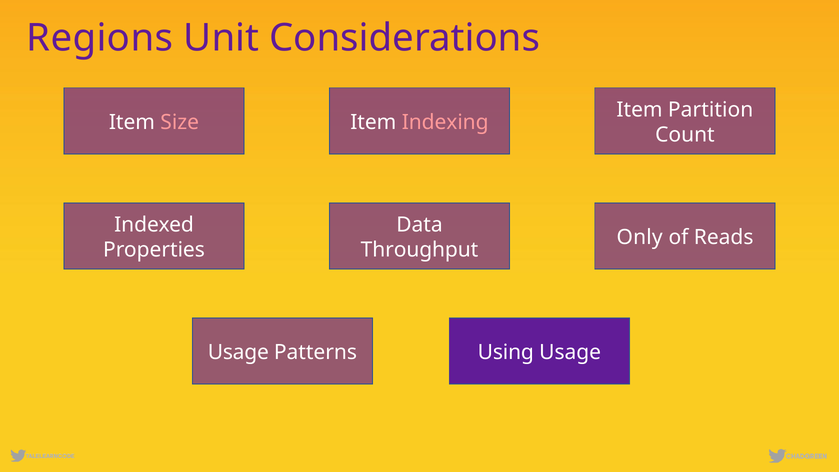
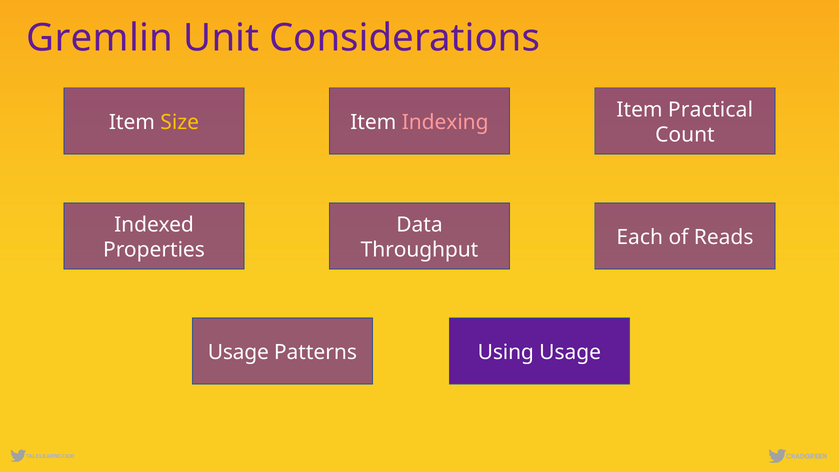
Regions: Regions -> Gremlin
Partition: Partition -> Practical
Size colour: pink -> yellow
Only: Only -> Each
